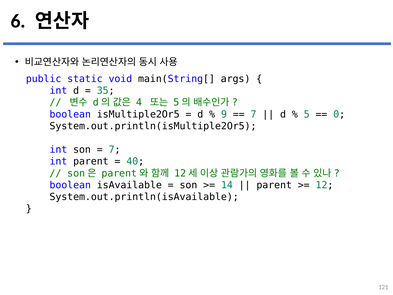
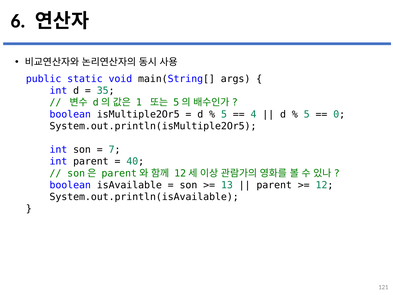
4: 4 -> 1
9 at (224, 114): 9 -> 5
7 at (254, 114): 7 -> 4
14: 14 -> 13
